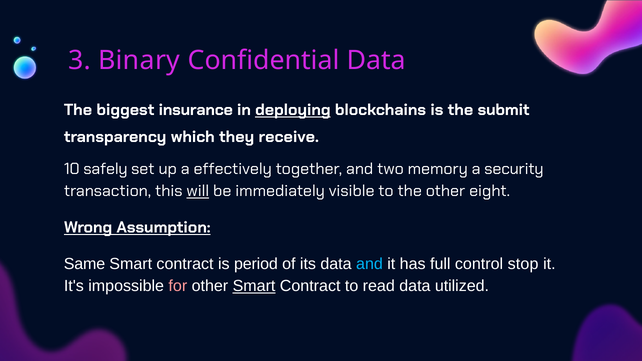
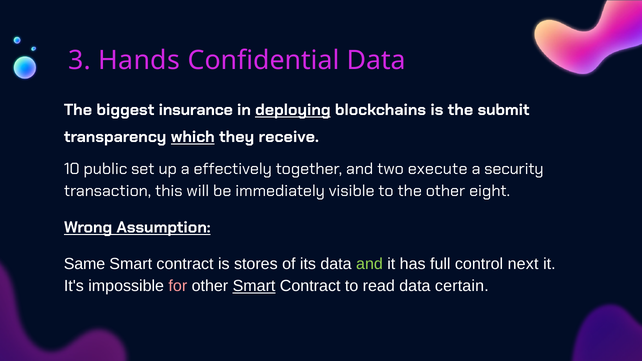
Binary: Binary -> Hands
which underline: none -> present
safely: safely -> public
memory: memory -> execute
will underline: present -> none
period: period -> stores
and at (369, 264) colour: light blue -> light green
stop: stop -> next
utilized: utilized -> certain
